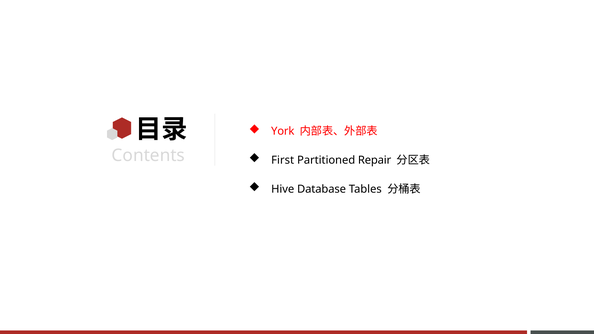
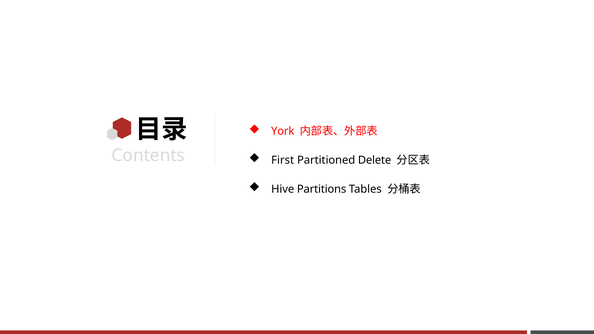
Repair: Repair -> Delete
Database: Database -> Partitions
